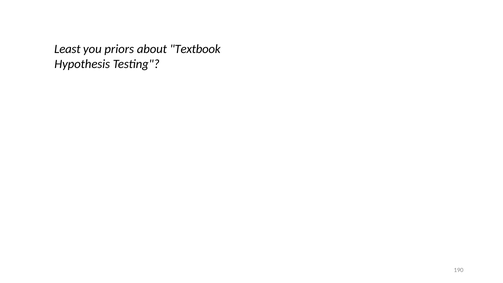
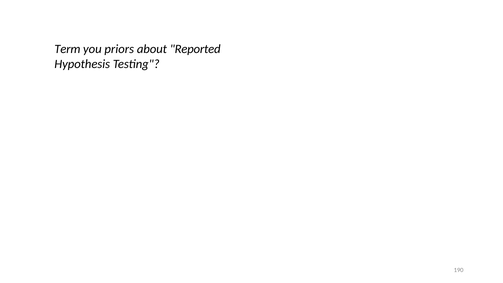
Least: Least -> Term
Textbook: Textbook -> Reported
